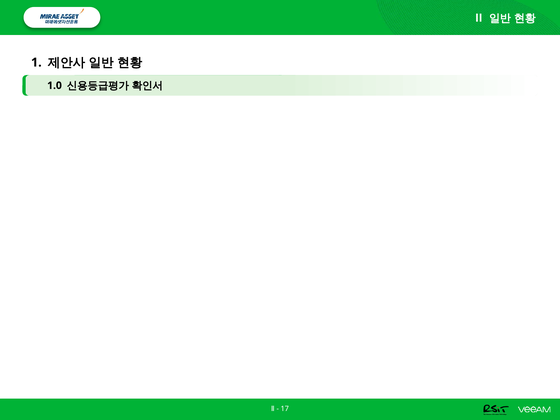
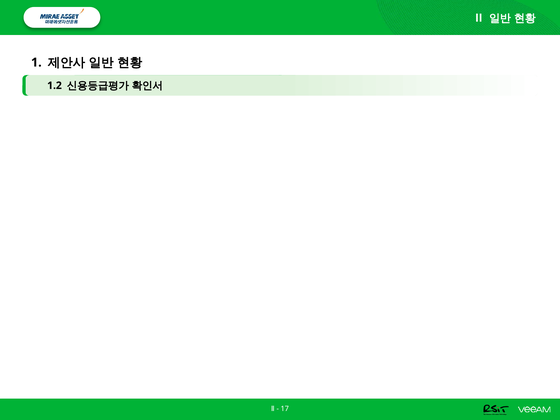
1.0: 1.0 -> 1.2
